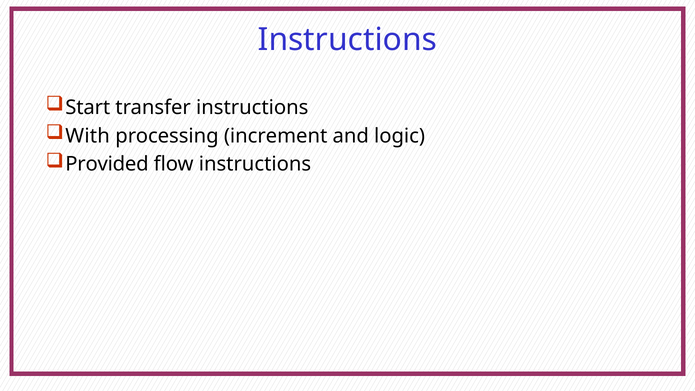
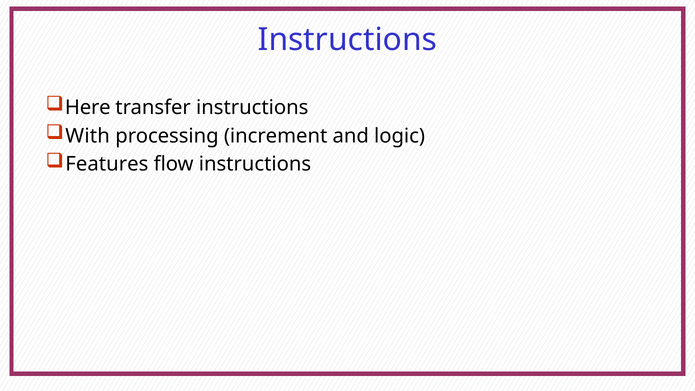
Start: Start -> Here
Provided: Provided -> Features
